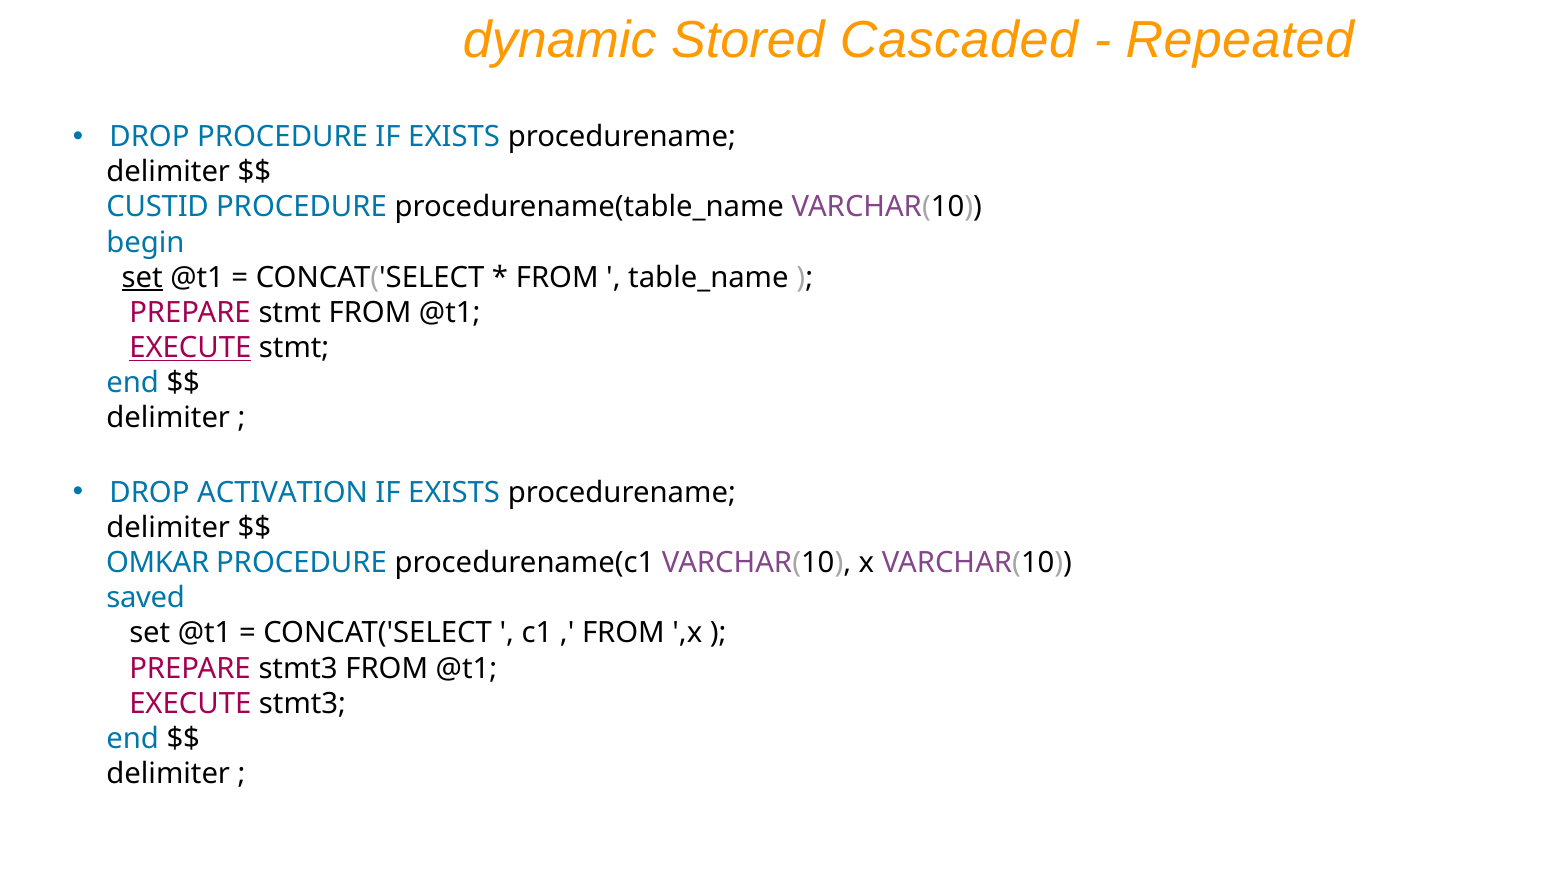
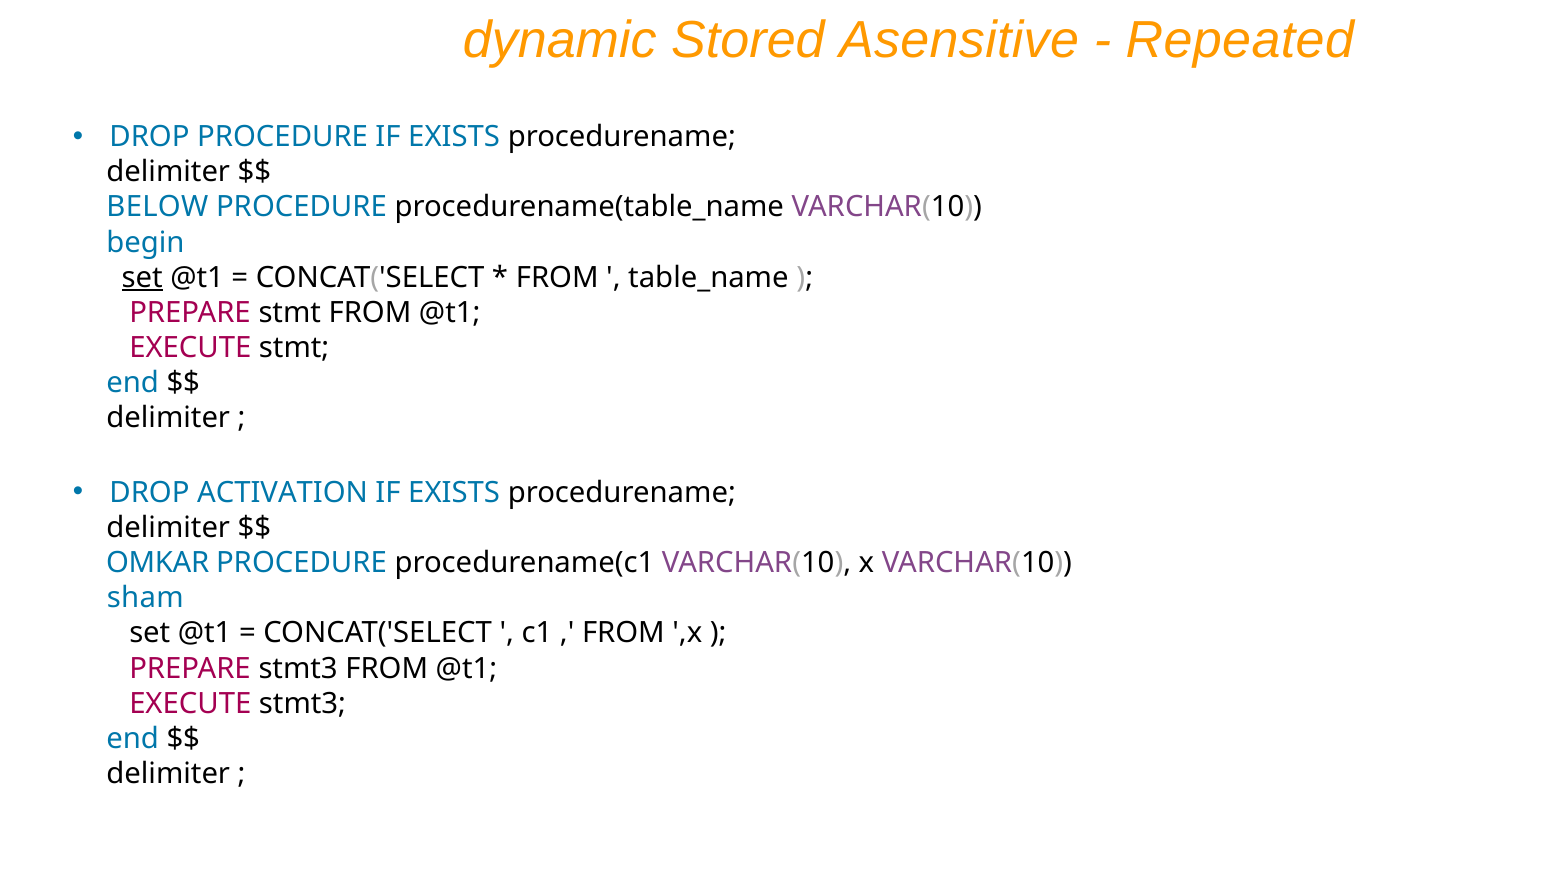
Cascaded: Cascaded -> Asensitive
CUSTID: CUSTID -> BELOW
EXECUTE at (190, 348) underline: present -> none
saved: saved -> sham
